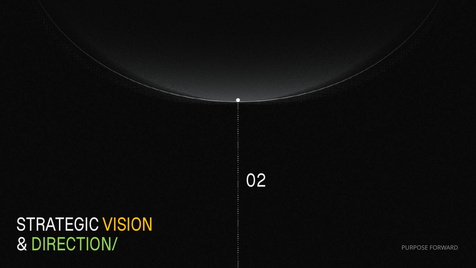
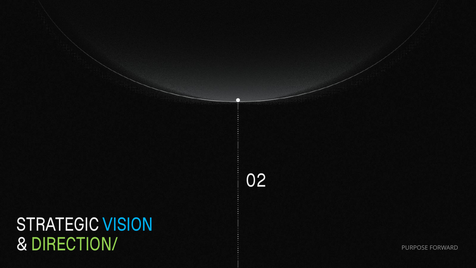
VISION colour: yellow -> light blue
